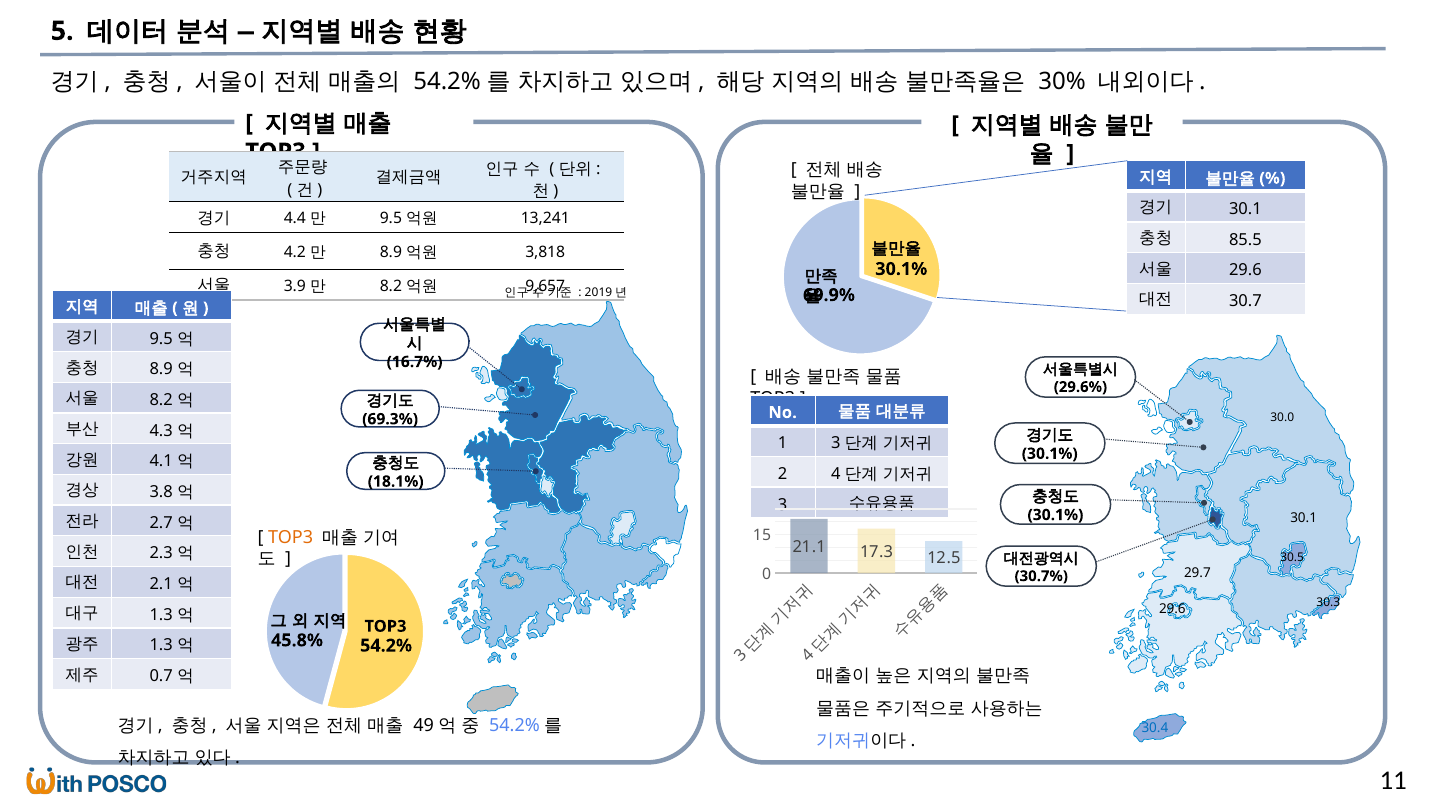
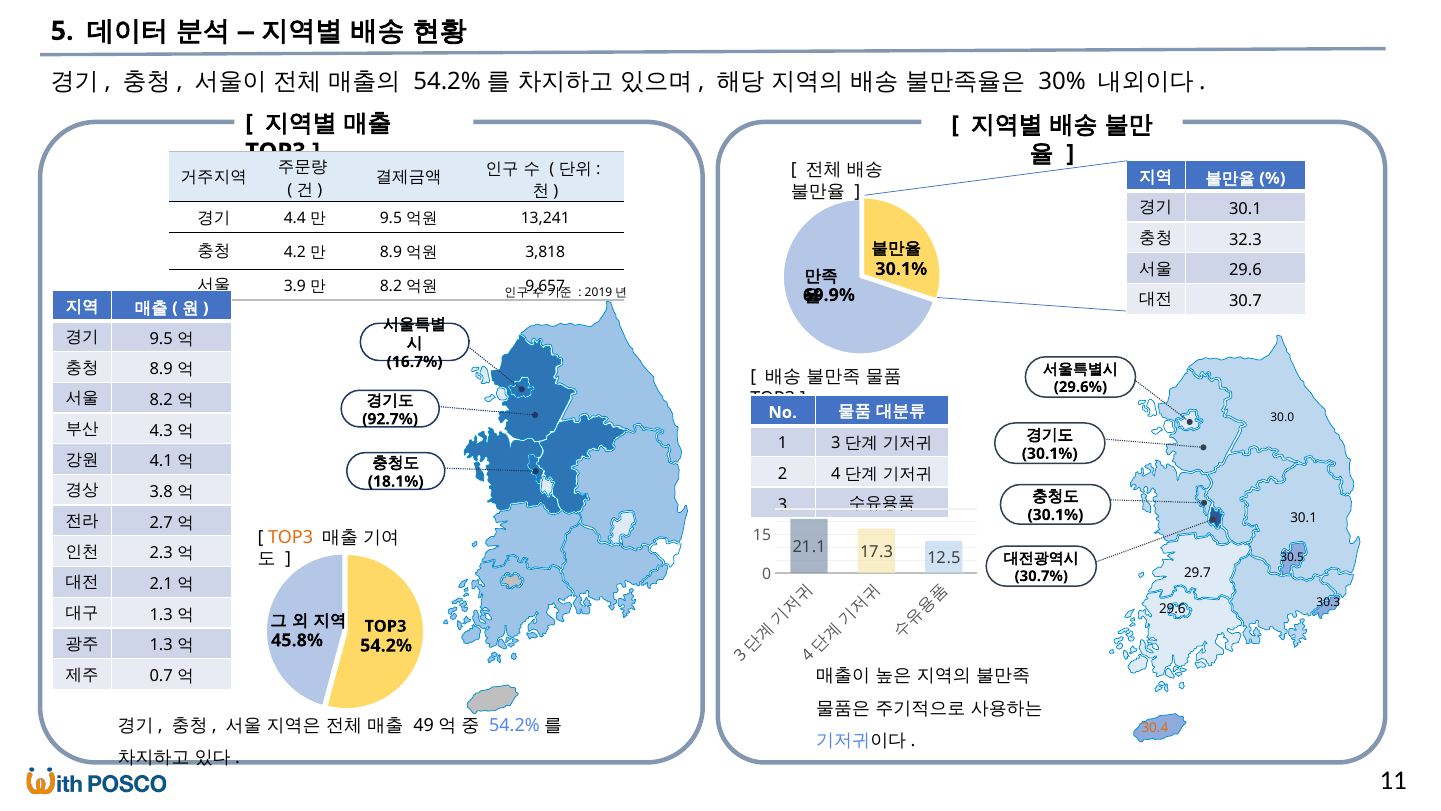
85.5: 85.5 -> 32.3
69.3%: 69.3% -> 92.7%
30.4 colour: blue -> orange
